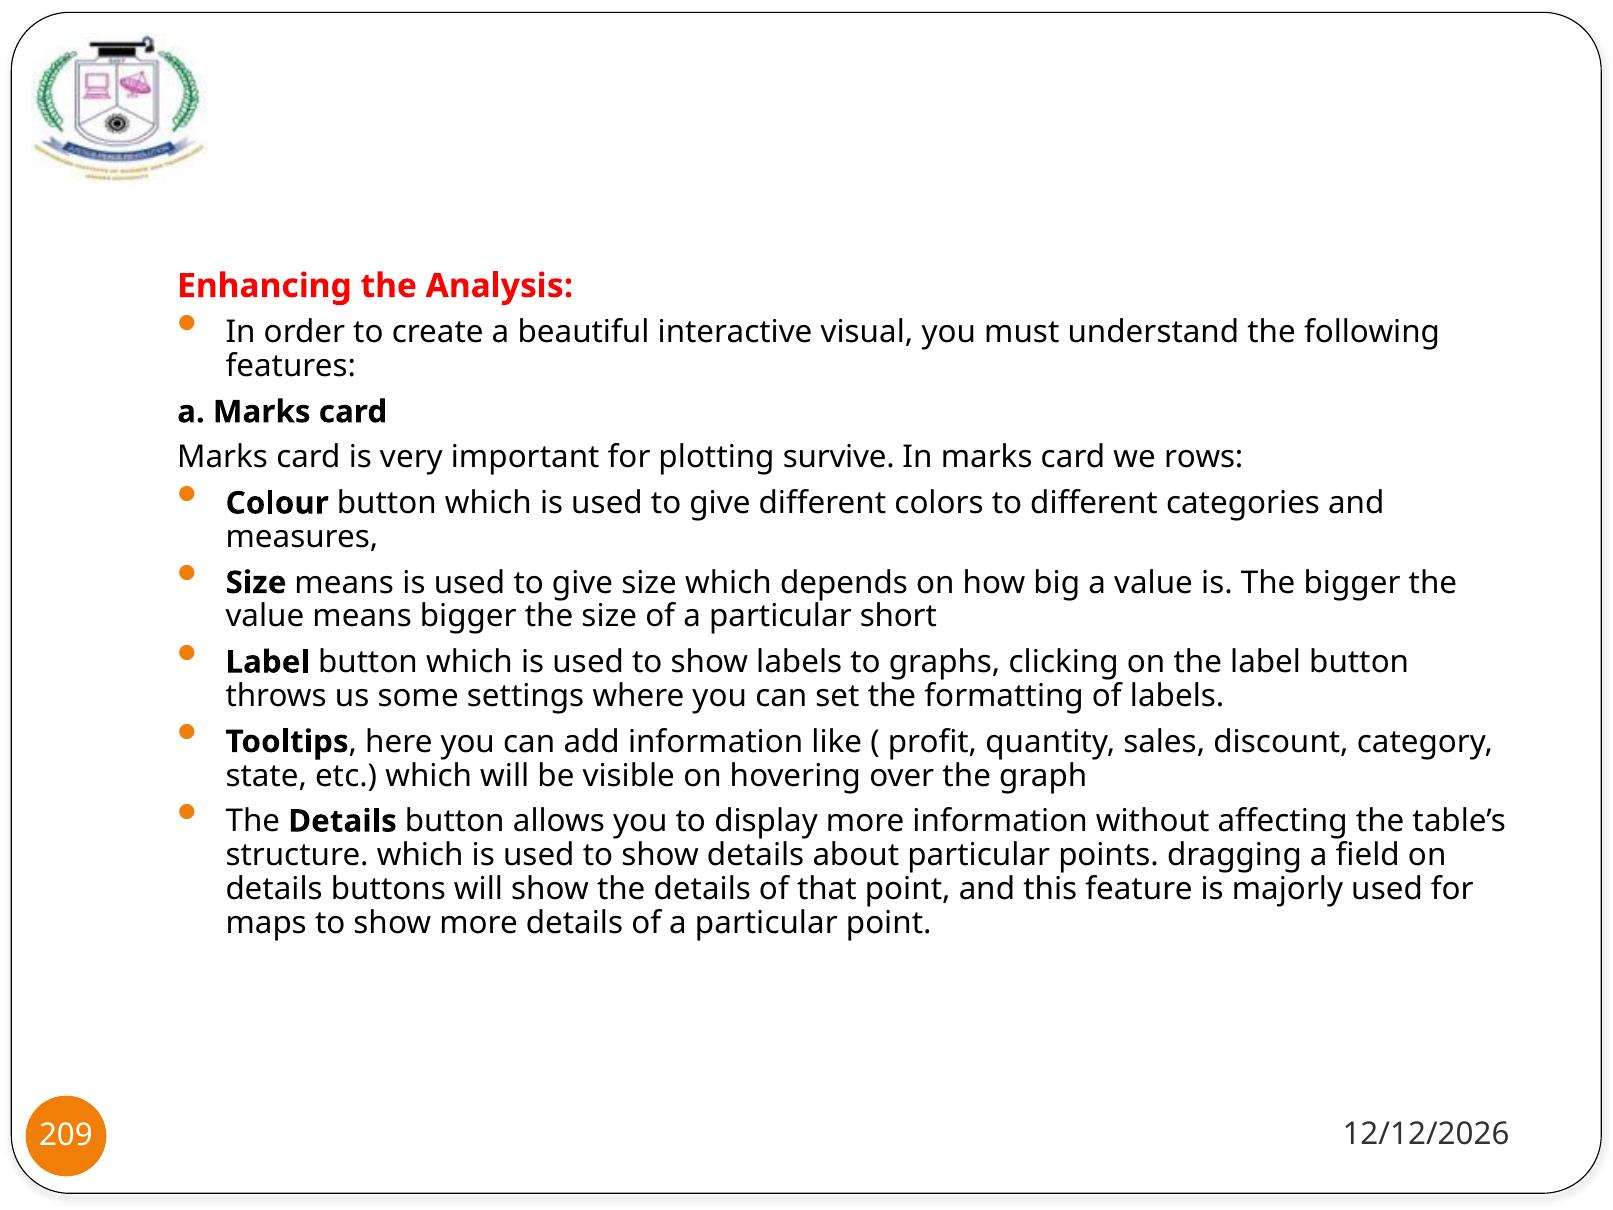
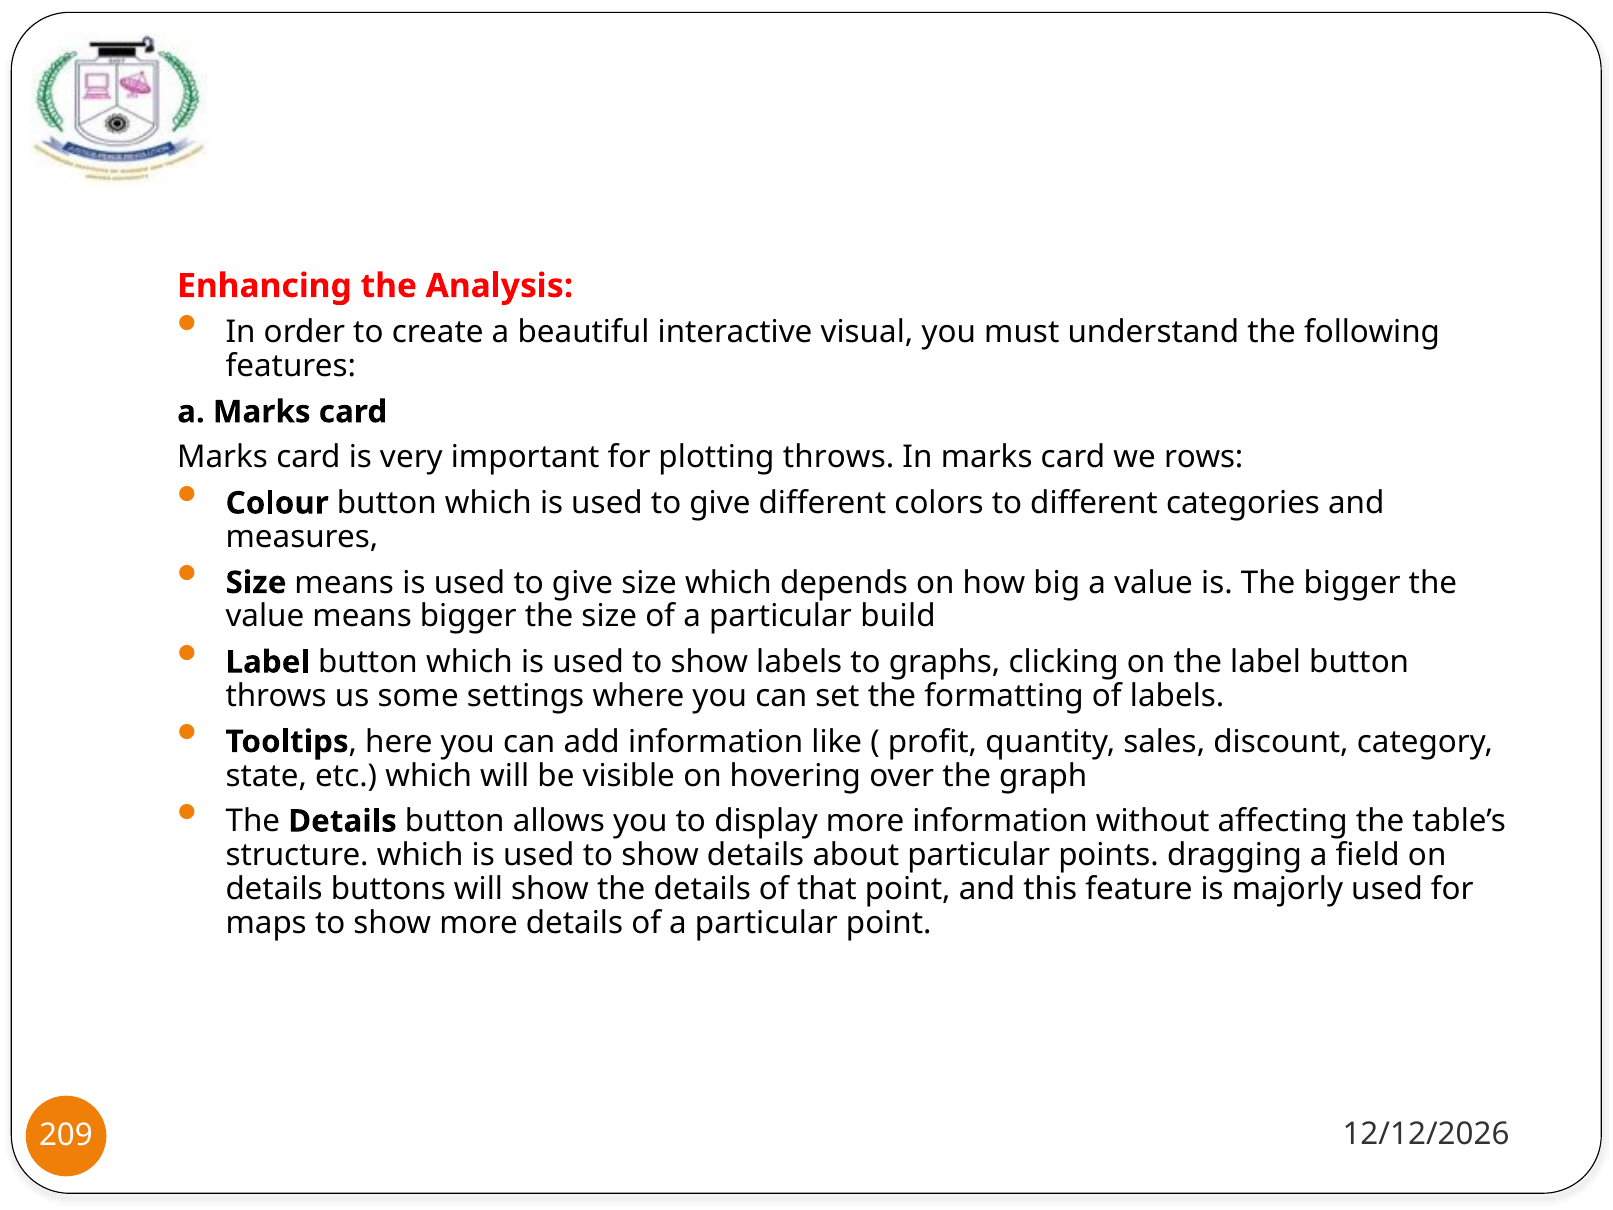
plotting survive: survive -> throws
short: short -> build
